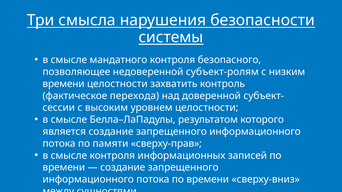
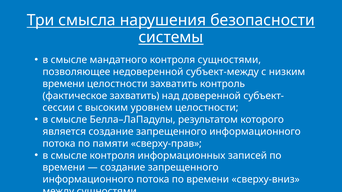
контроля безопасного: безопасного -> сущностями
субъект-ролям: субъект-ролям -> субъект-между
фактическое перехода: перехода -> захватить
